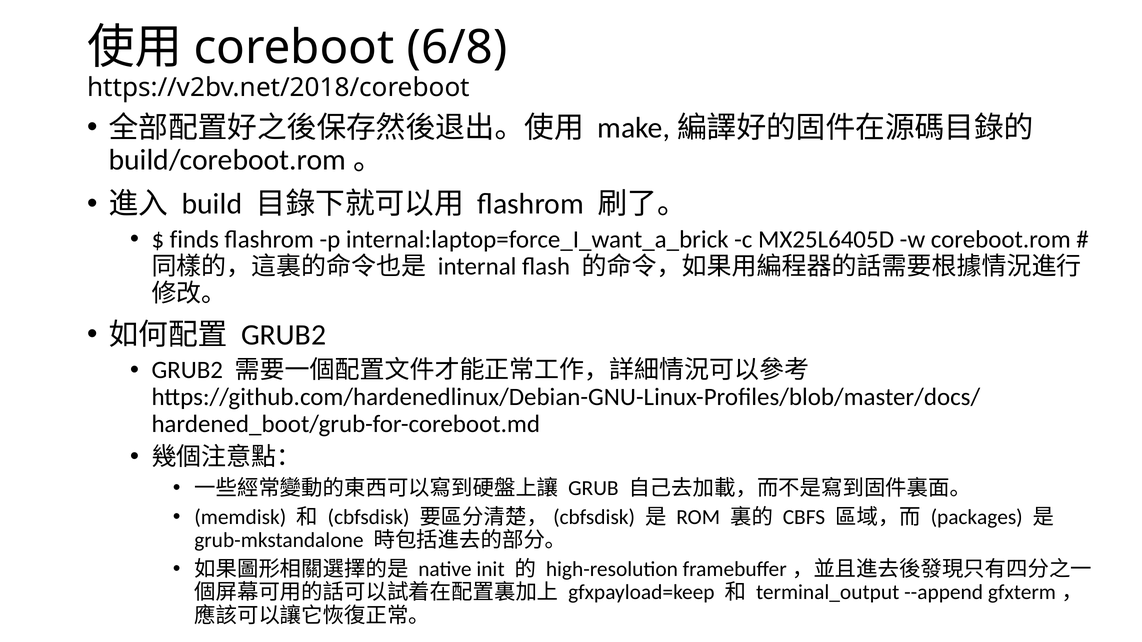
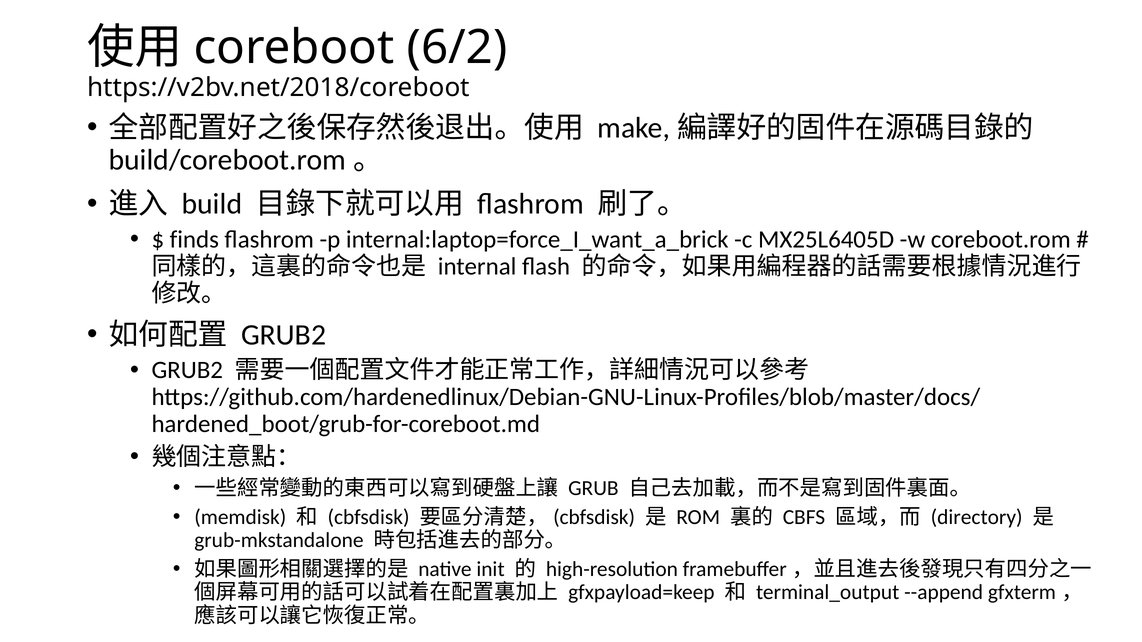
6/8: 6/8 -> 6/2
packages: packages -> directory
